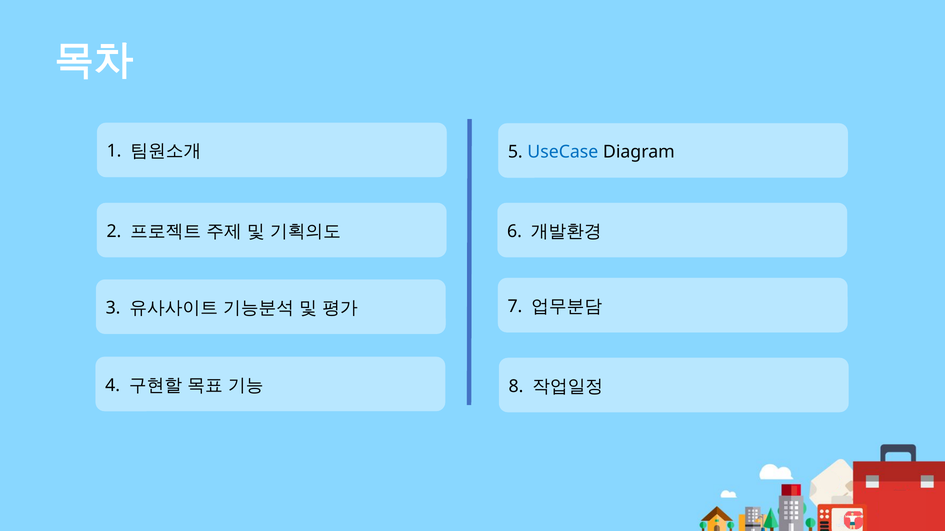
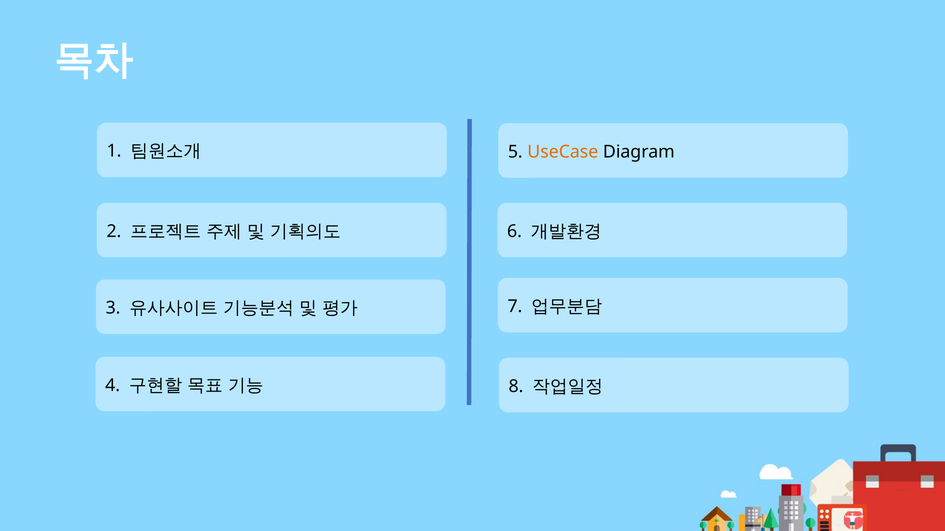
UseCase colour: blue -> orange
